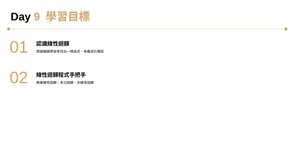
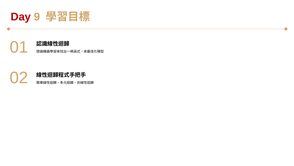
Day colour: black -> red
